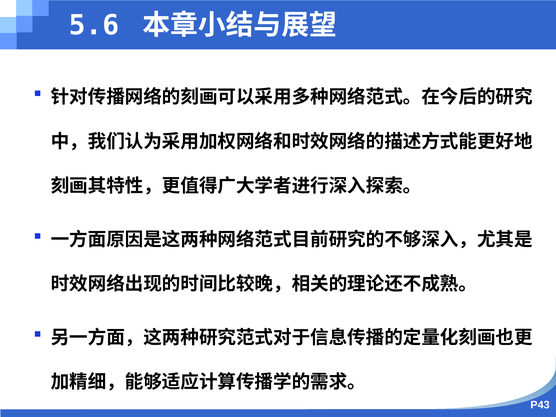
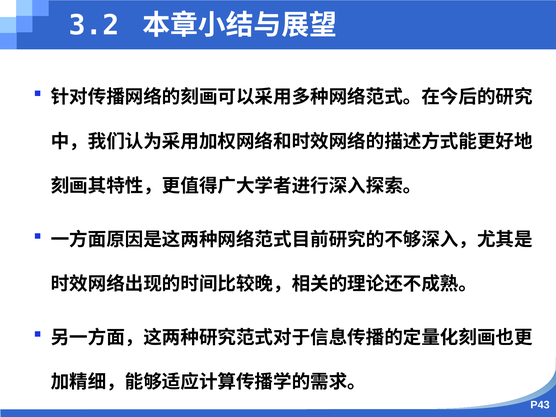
5.6: 5.6 -> 3.2
